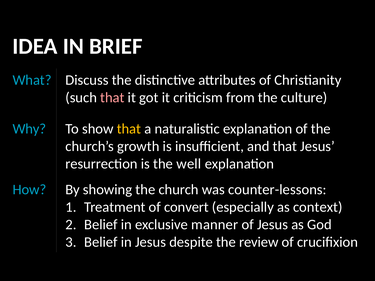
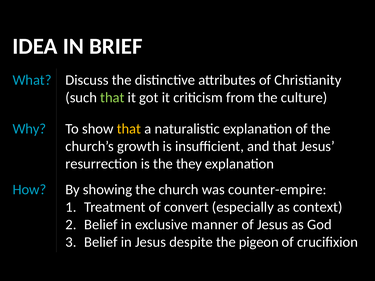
that at (112, 98) colour: pink -> light green
well: well -> they
counter-lessons: counter-lessons -> counter-empire
review: review -> pigeon
